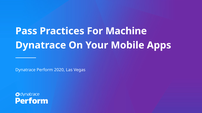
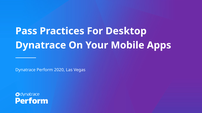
Machine: Machine -> Desktop
